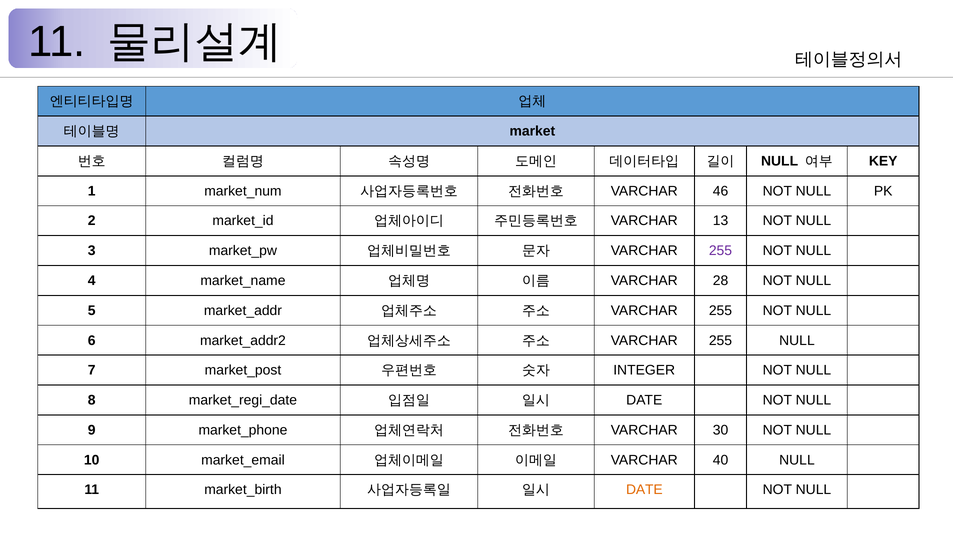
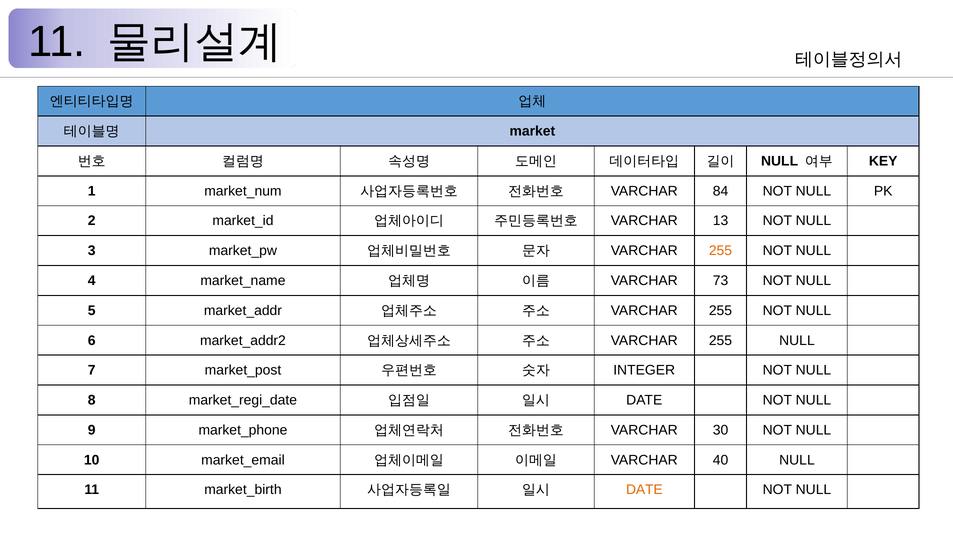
46: 46 -> 84
255 at (720, 251) colour: purple -> orange
28: 28 -> 73
